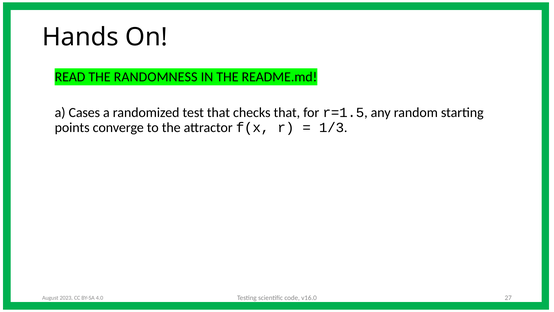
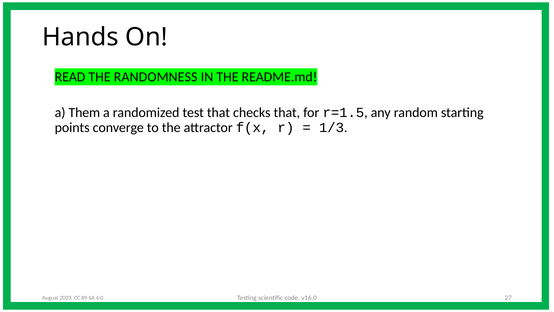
Cases: Cases -> Them
